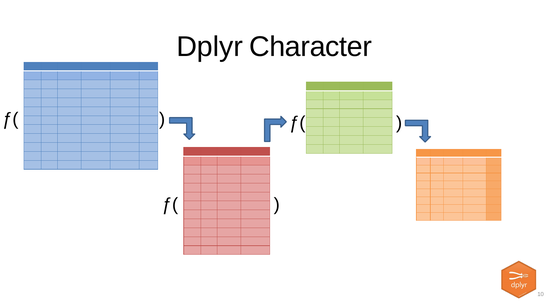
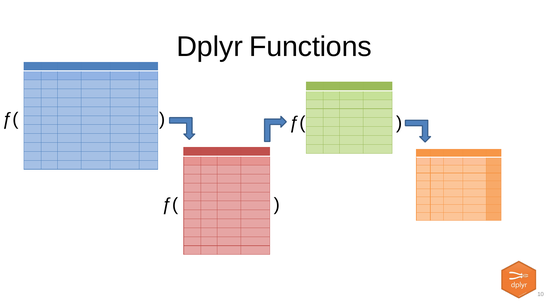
Character: Character -> Functions
